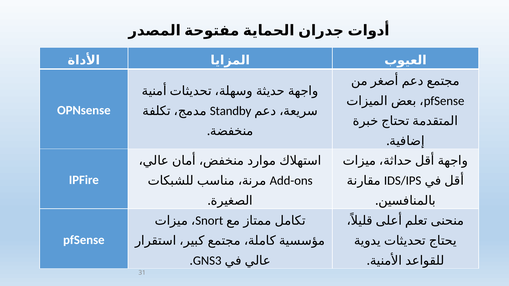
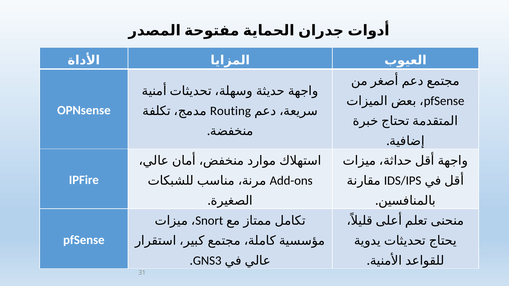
Standby: Standby -> Routing
